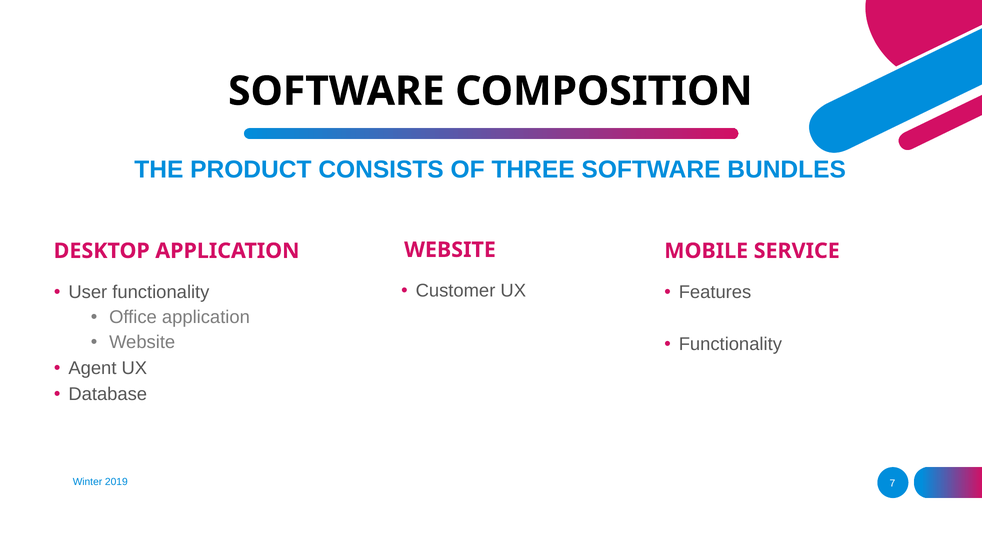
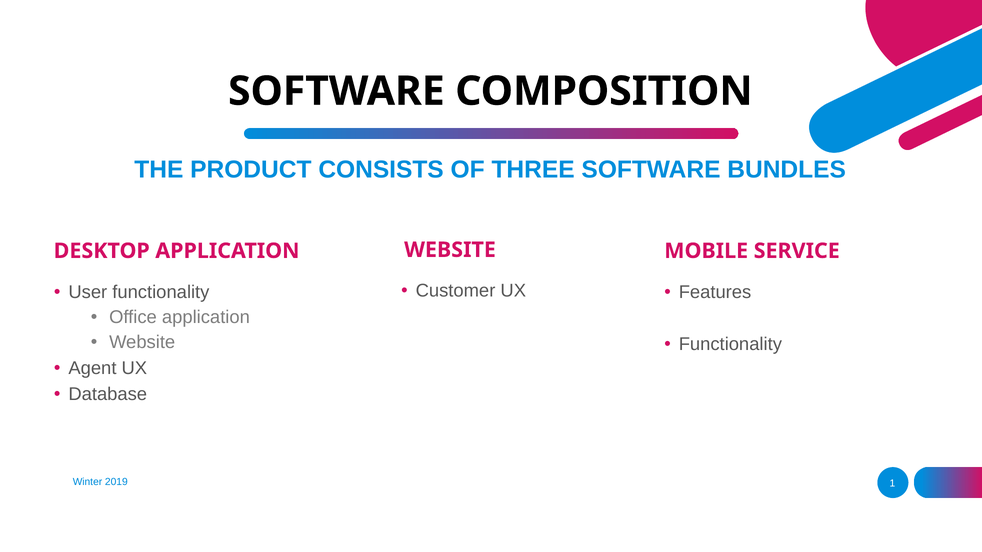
7: 7 -> 1
